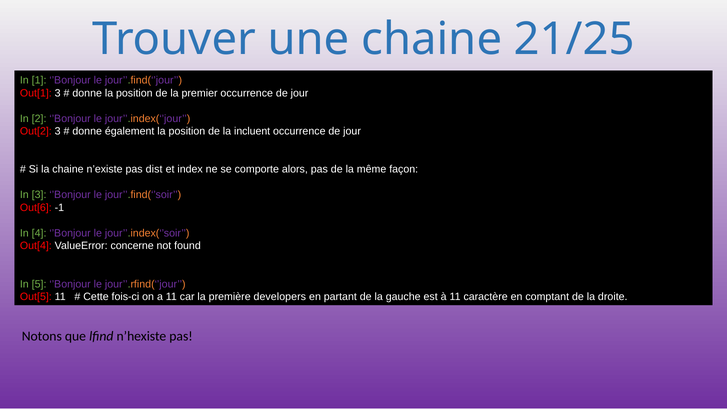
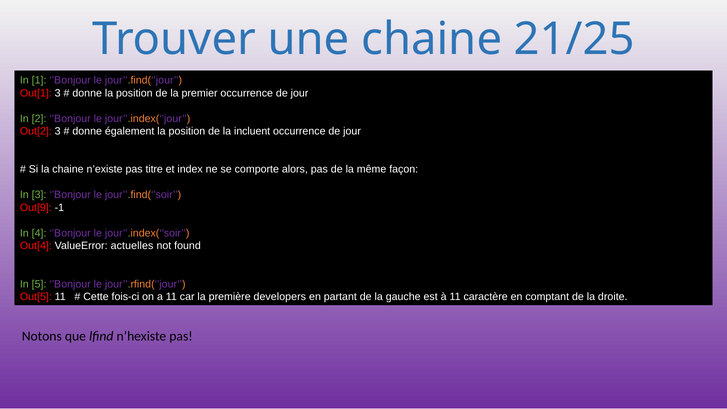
dist: dist -> titre
Out[6: Out[6 -> Out[9
concerne: concerne -> actuelles
